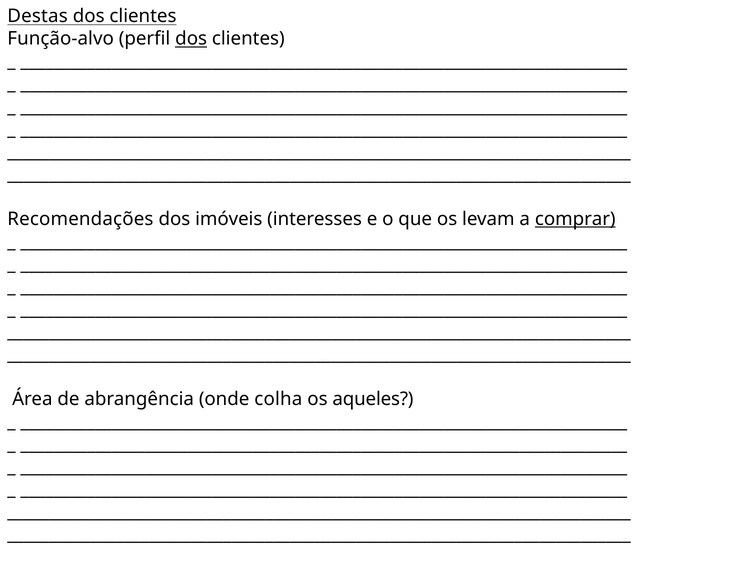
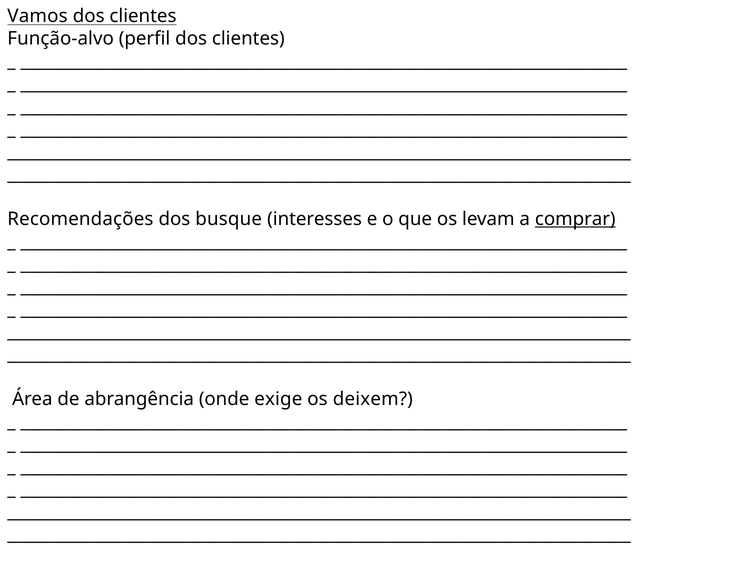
Destas: Destas -> Vamos
dos at (191, 39) underline: present -> none
imóveis: imóveis -> busque
colha: colha -> exige
aqueles: aqueles -> deixem
